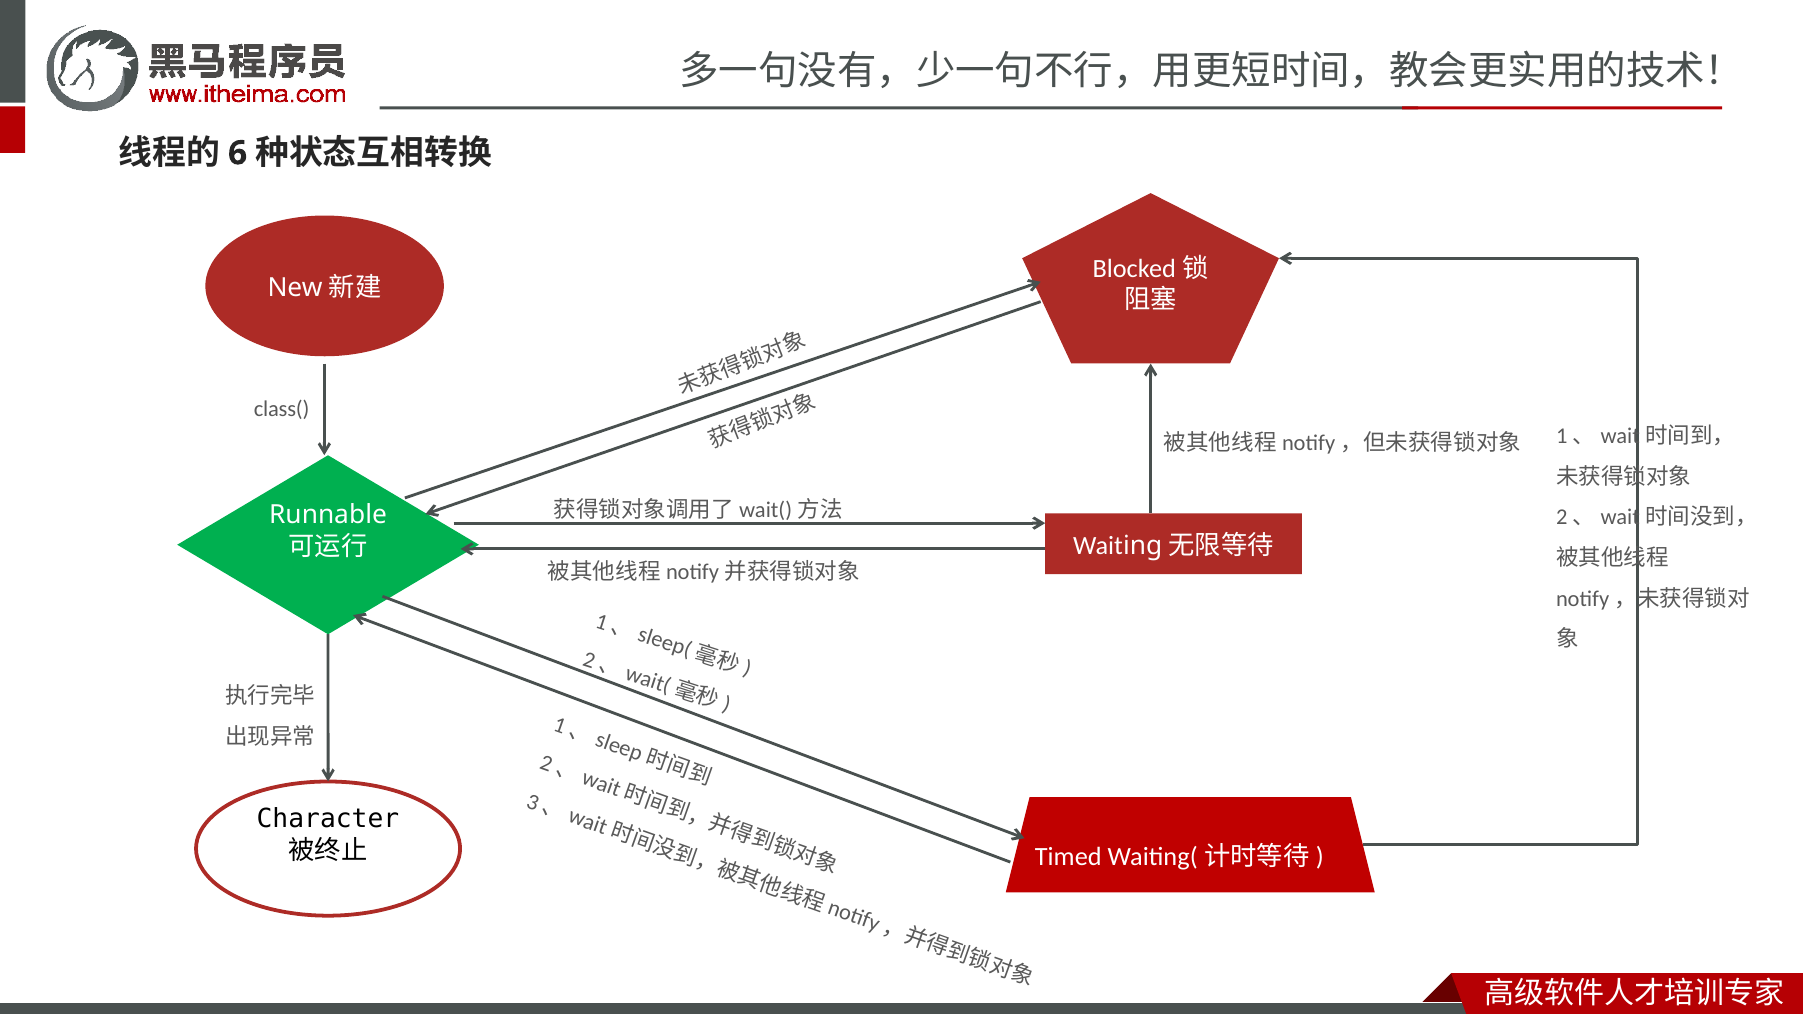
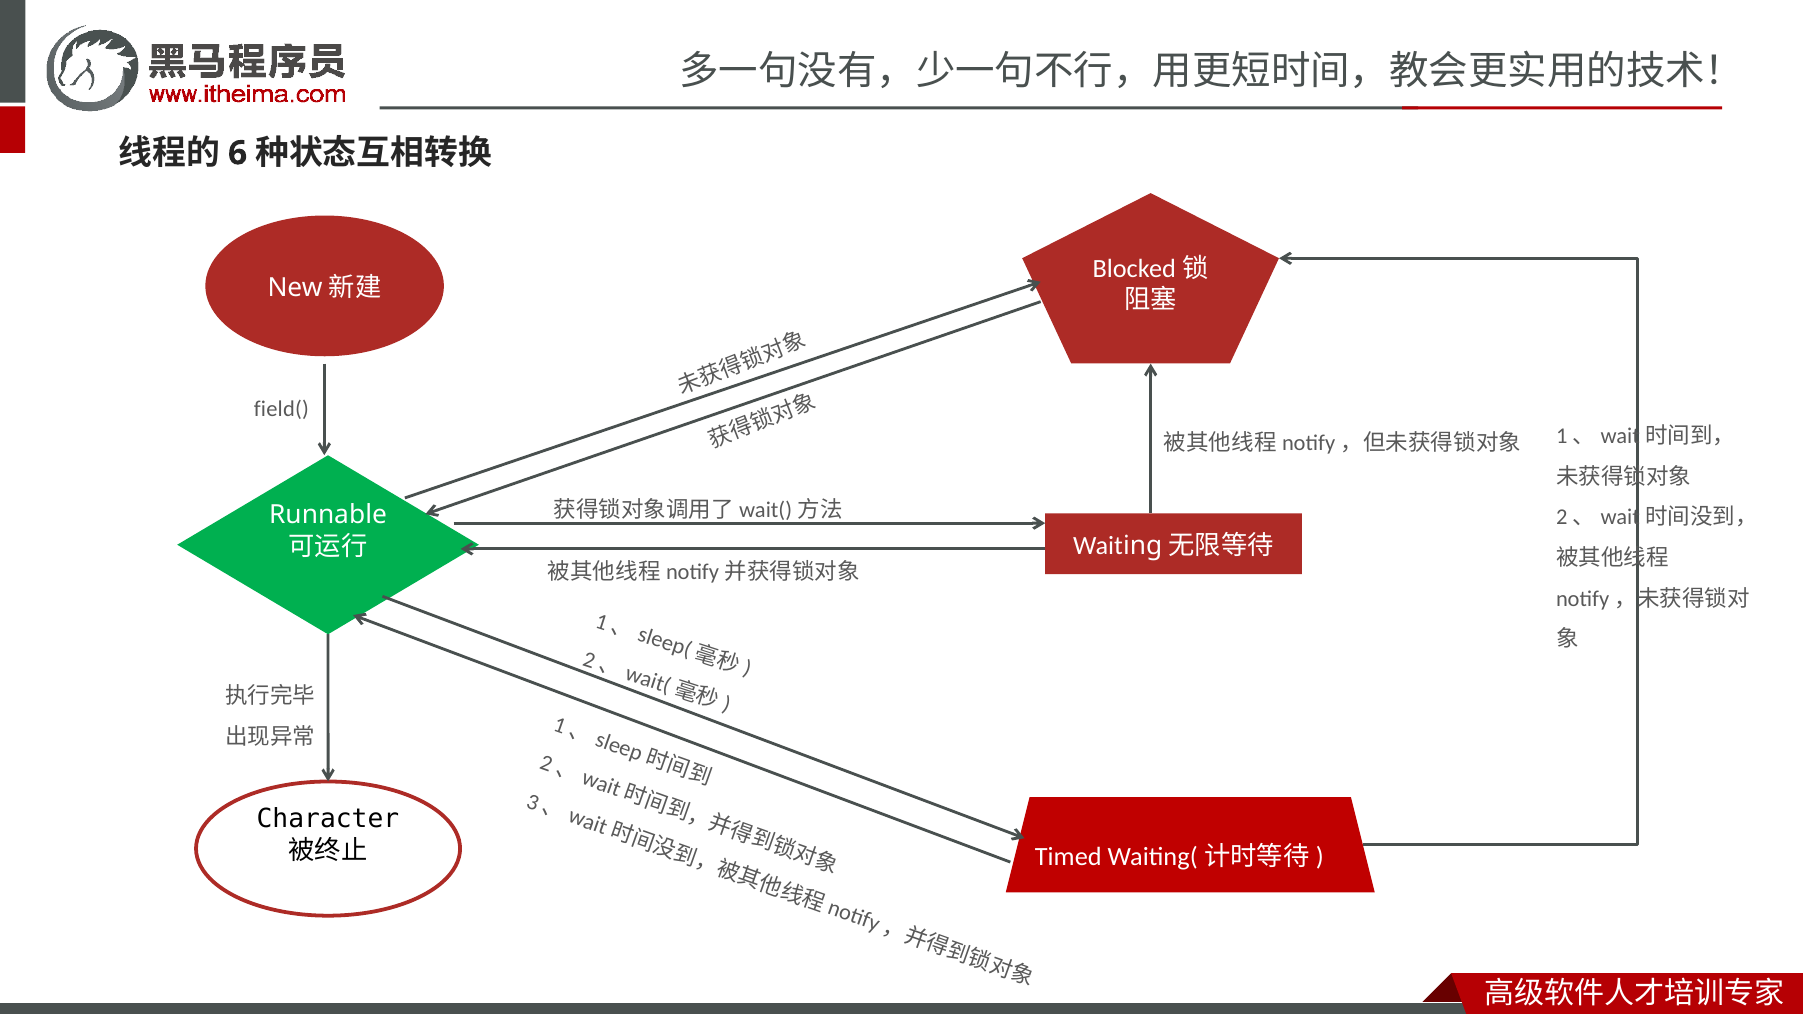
class(: class( -> field(
